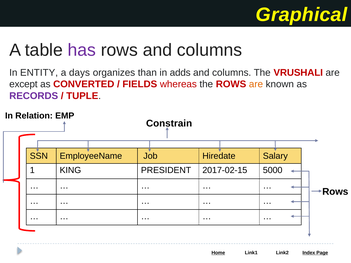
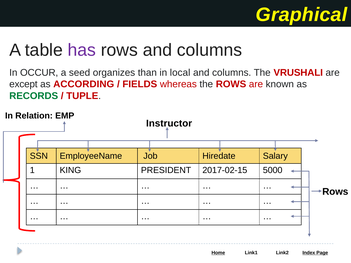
ENTITY: ENTITY -> OCCUR
days: days -> seed
adds: adds -> local
CONVERTED: CONVERTED -> ACCORDING
are at (256, 84) colour: orange -> red
RECORDS colour: purple -> green
Constrain: Constrain -> Instructor
